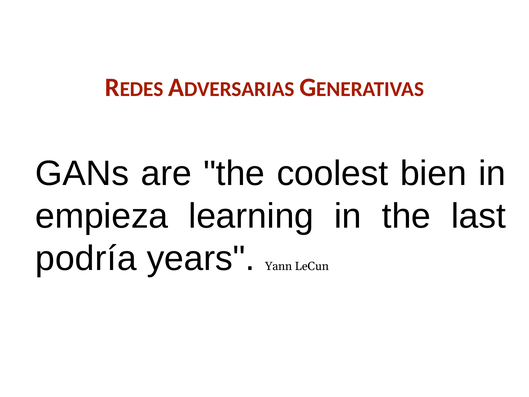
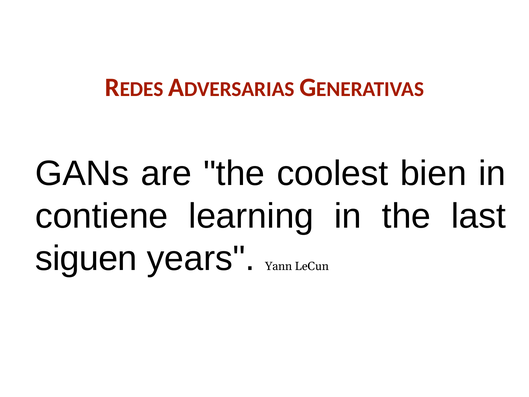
empieza: empieza -> contiene
podría: podría -> siguen
